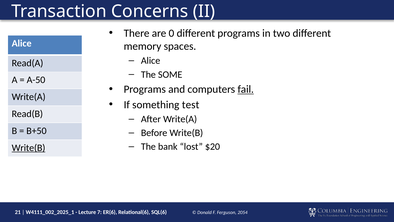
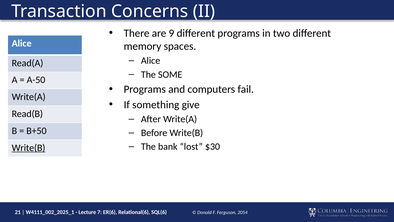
0: 0 -> 9
fail underline: present -> none
test: test -> give
$20: $20 -> $30
